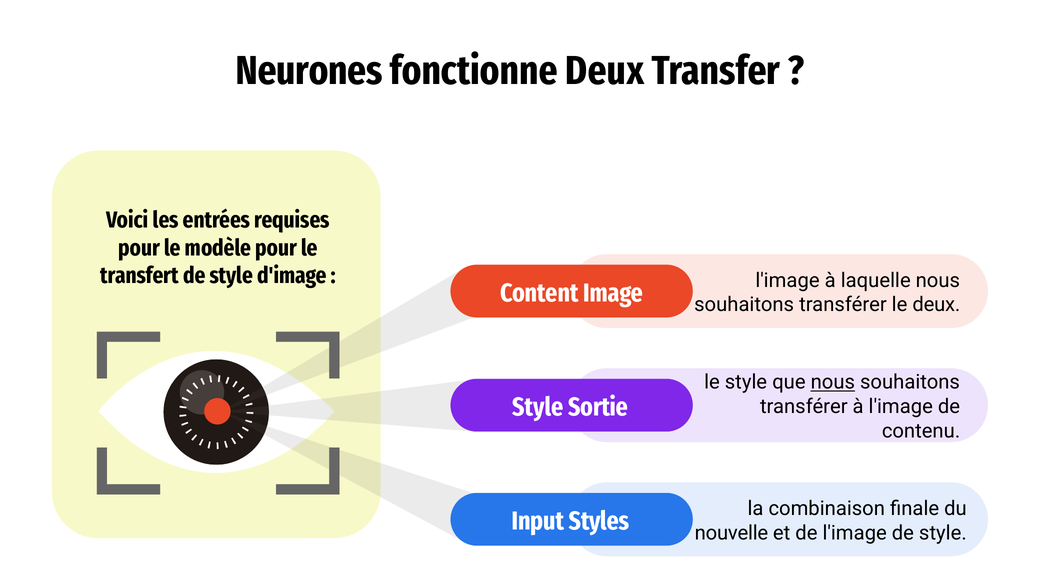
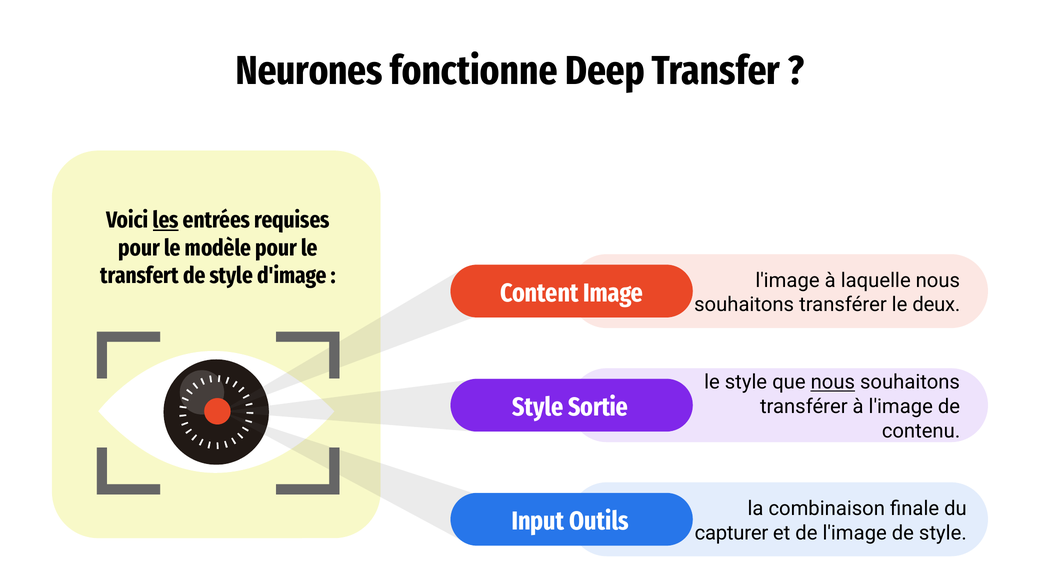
fonctionne Deux: Deux -> Deep
les underline: none -> present
Styles: Styles -> Outils
nouvelle: nouvelle -> capturer
